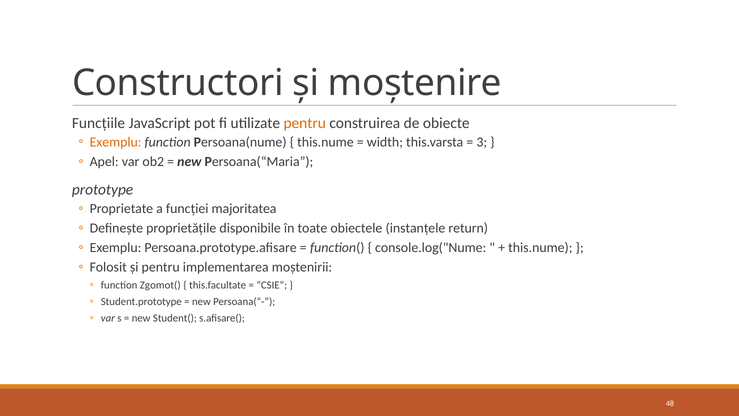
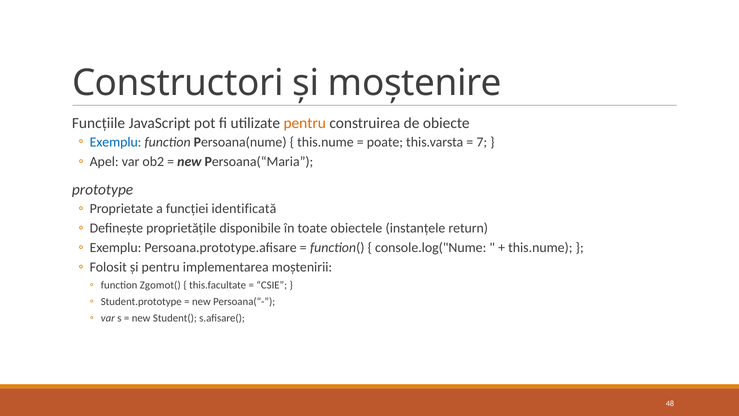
Exemplu at (116, 142) colour: orange -> blue
width: width -> poate
3: 3 -> 7
majoritatea: majoritatea -> identificată
